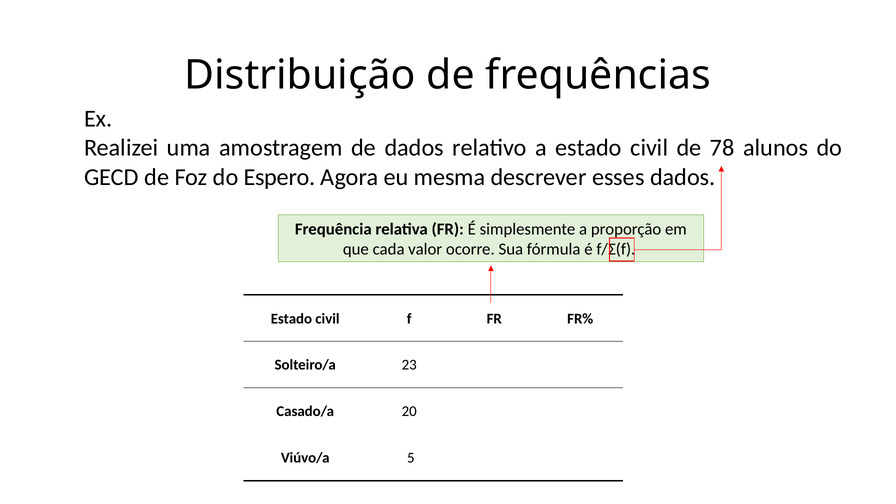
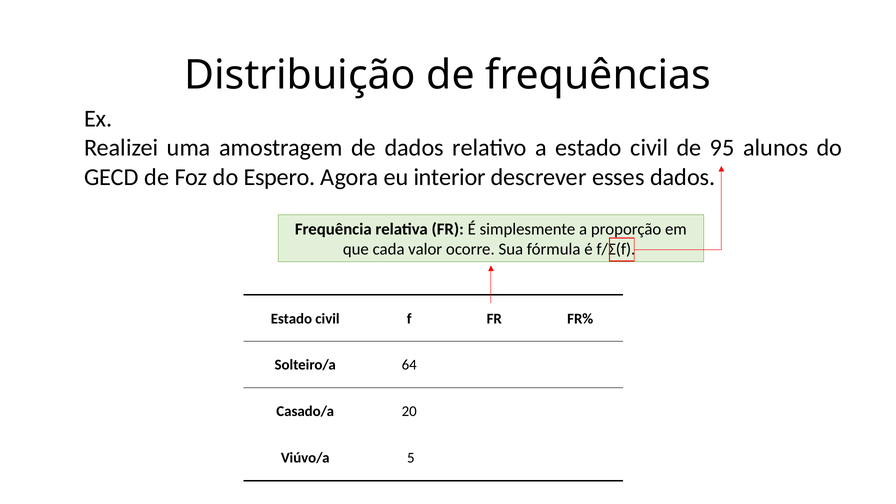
78: 78 -> 95
mesma: mesma -> interior
23: 23 -> 64
